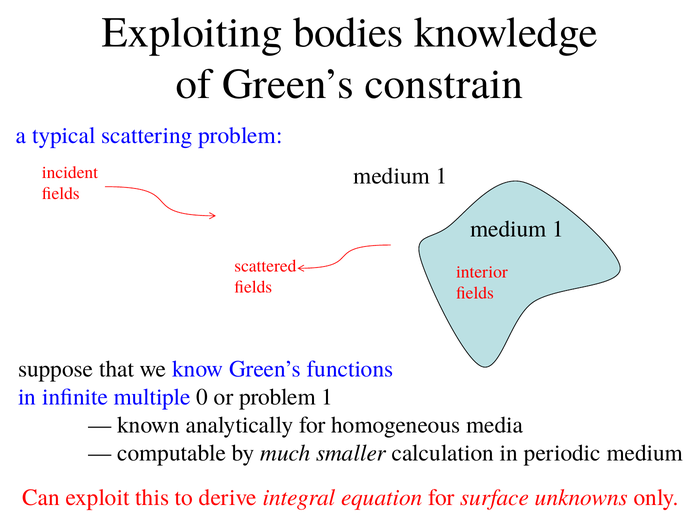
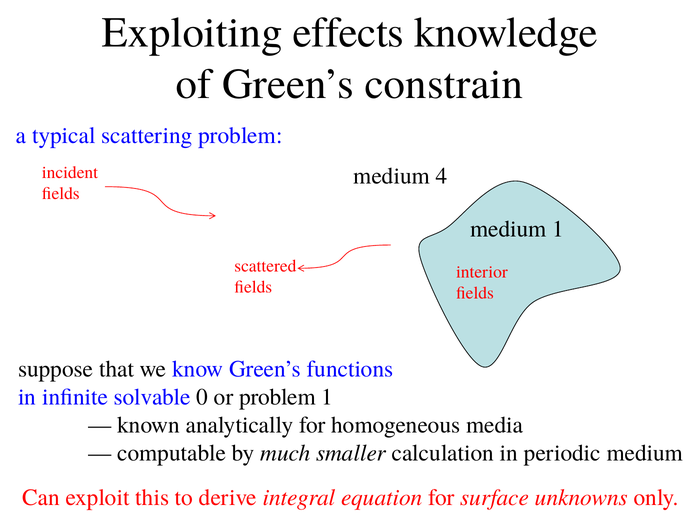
bodies: bodies -> effects
1 at (442, 176): 1 -> 4
multiple: multiple -> solvable
